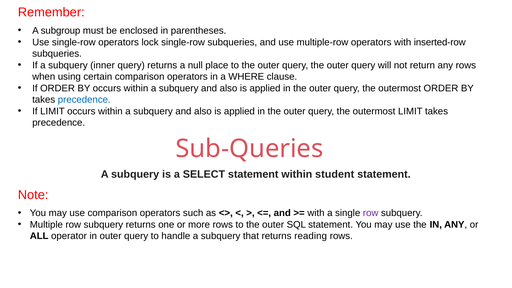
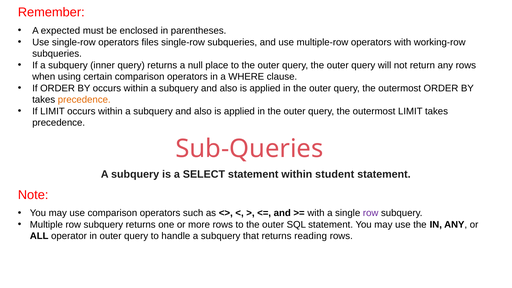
subgroup: subgroup -> expected
lock: lock -> files
inserted-row: inserted-row -> working-row
precedence at (84, 100) colour: blue -> orange
